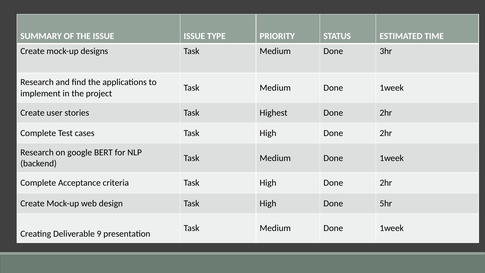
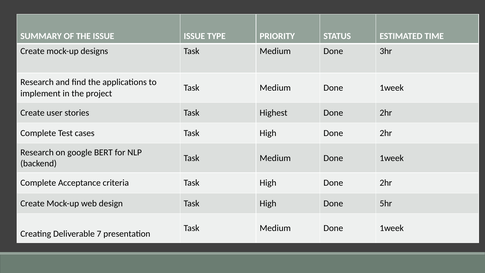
9: 9 -> 7
